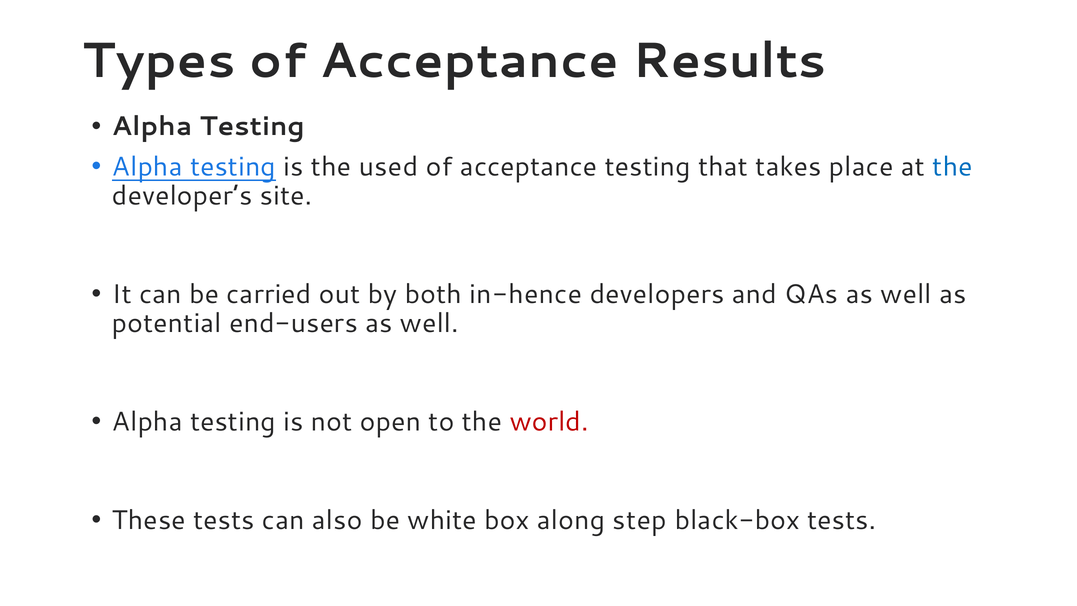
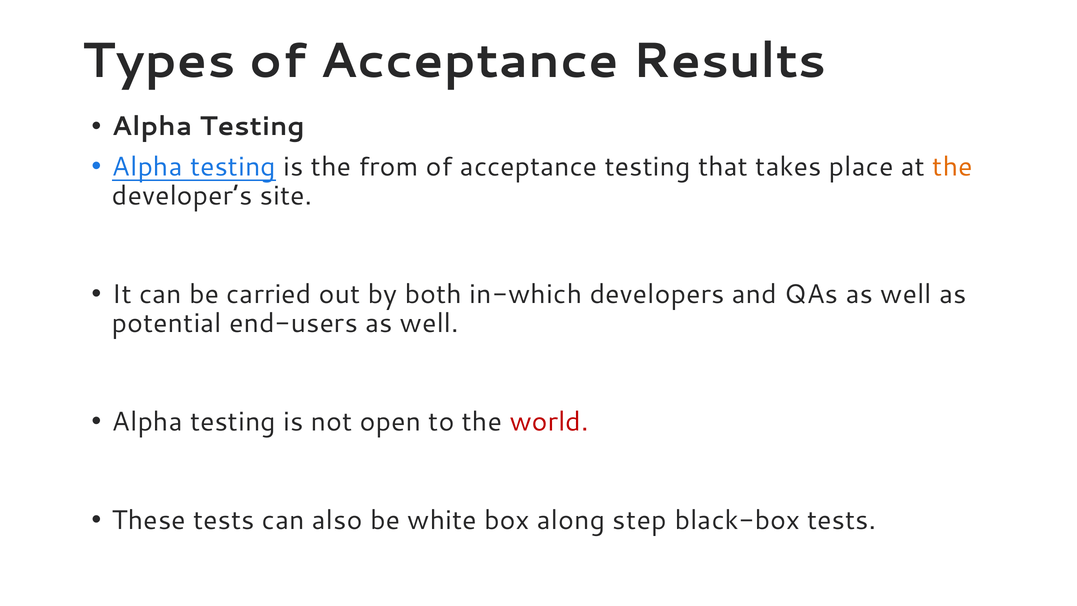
used: used -> from
the at (953, 167) colour: blue -> orange
in-hence: in-hence -> in-which
